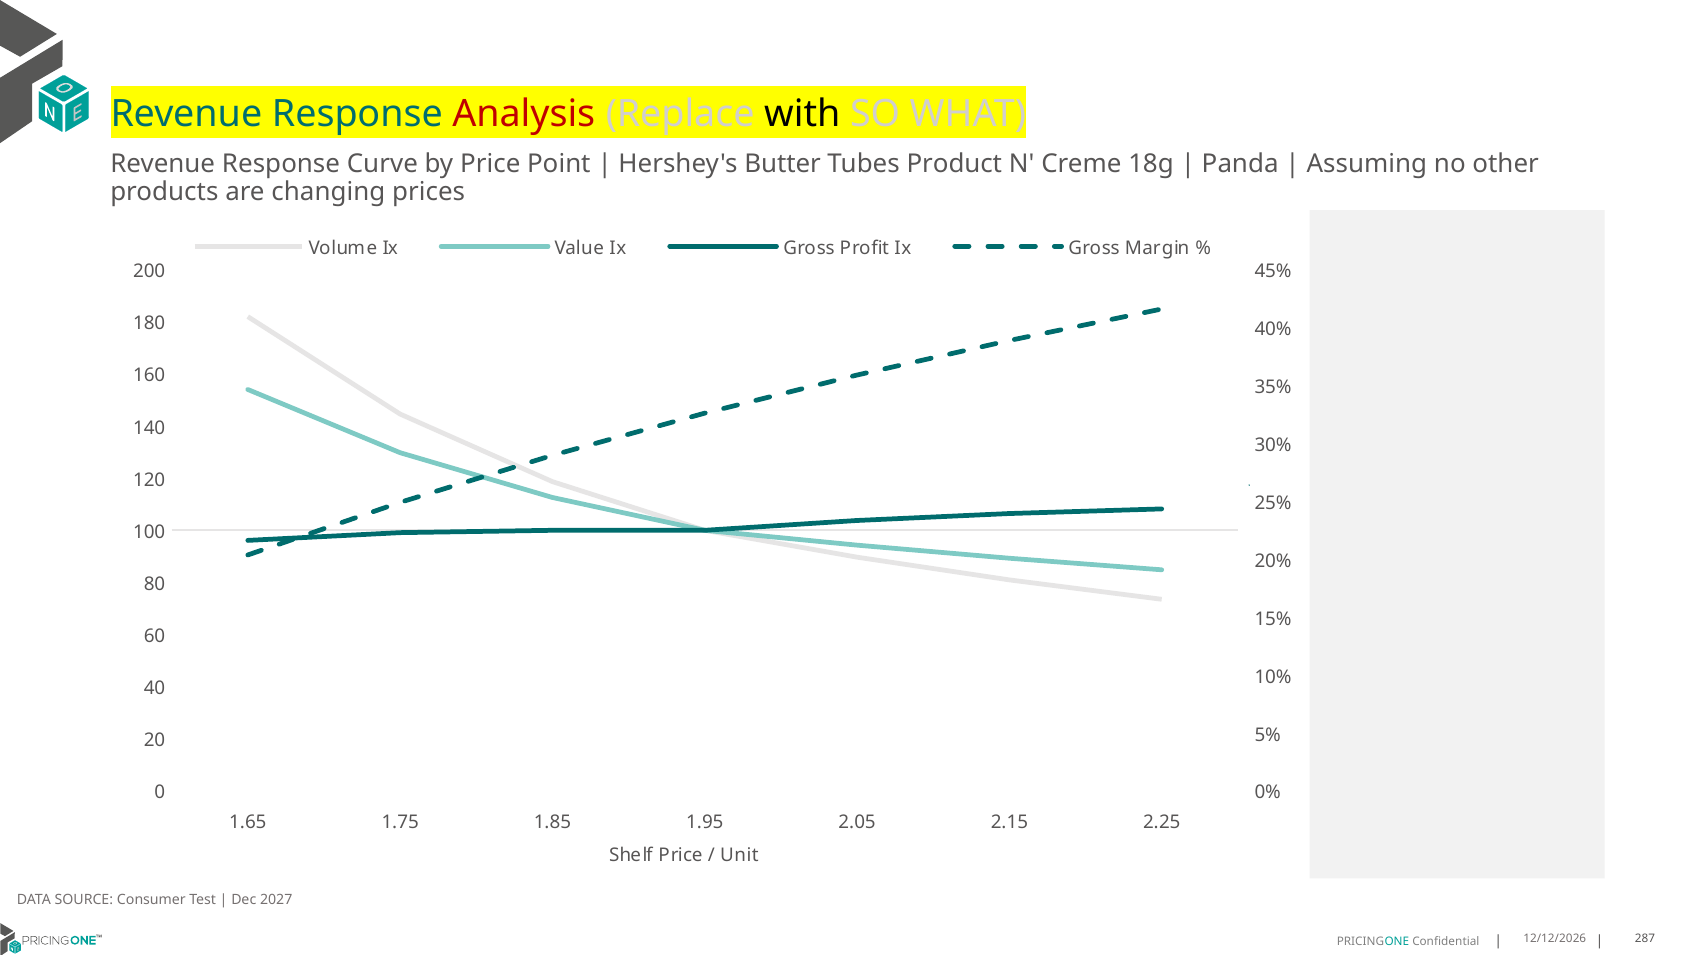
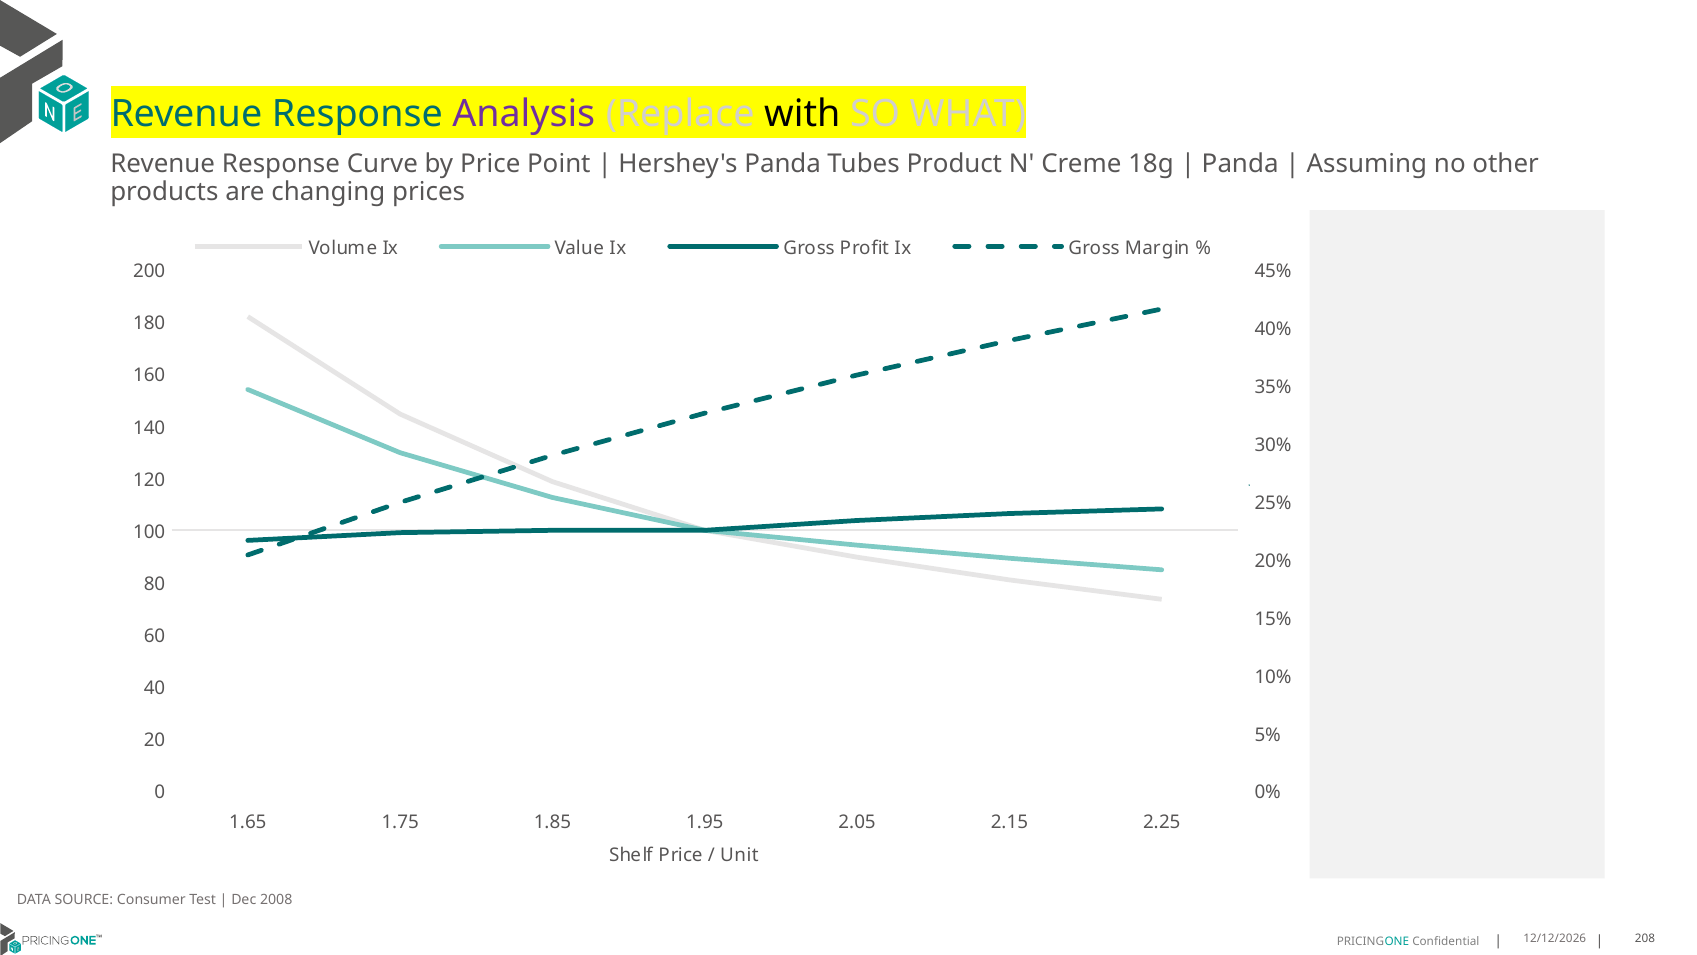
Analysis colour: red -> purple
Hershey's Butter: Butter -> Panda
2027: 2027 -> 2008
287: 287 -> 208
